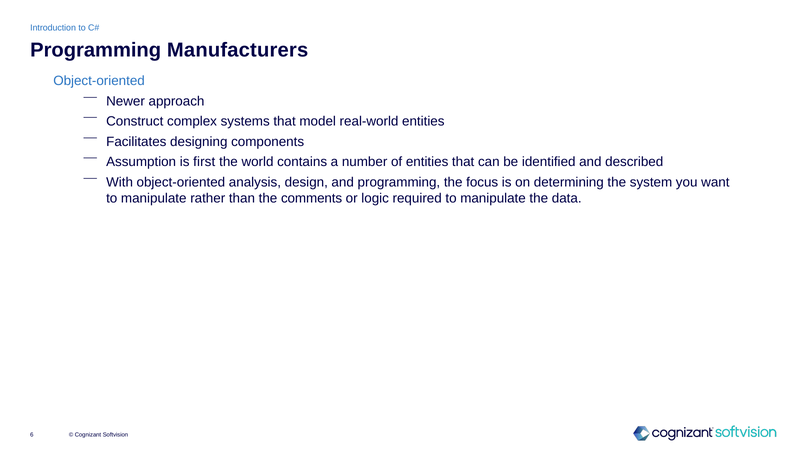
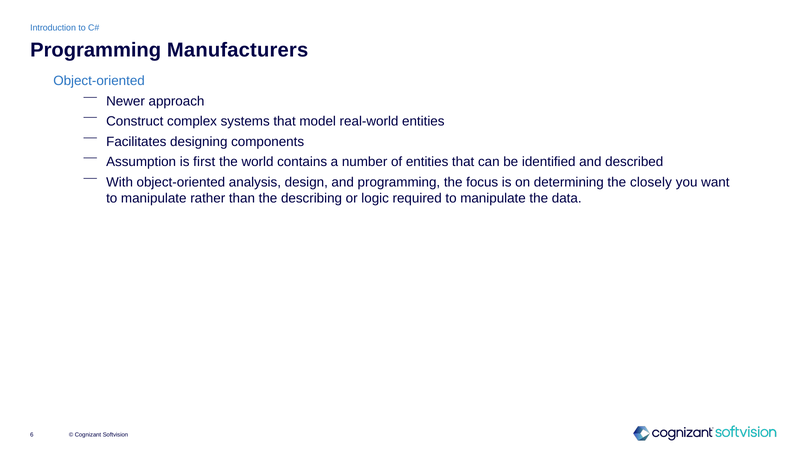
system: system -> closely
comments: comments -> describing
